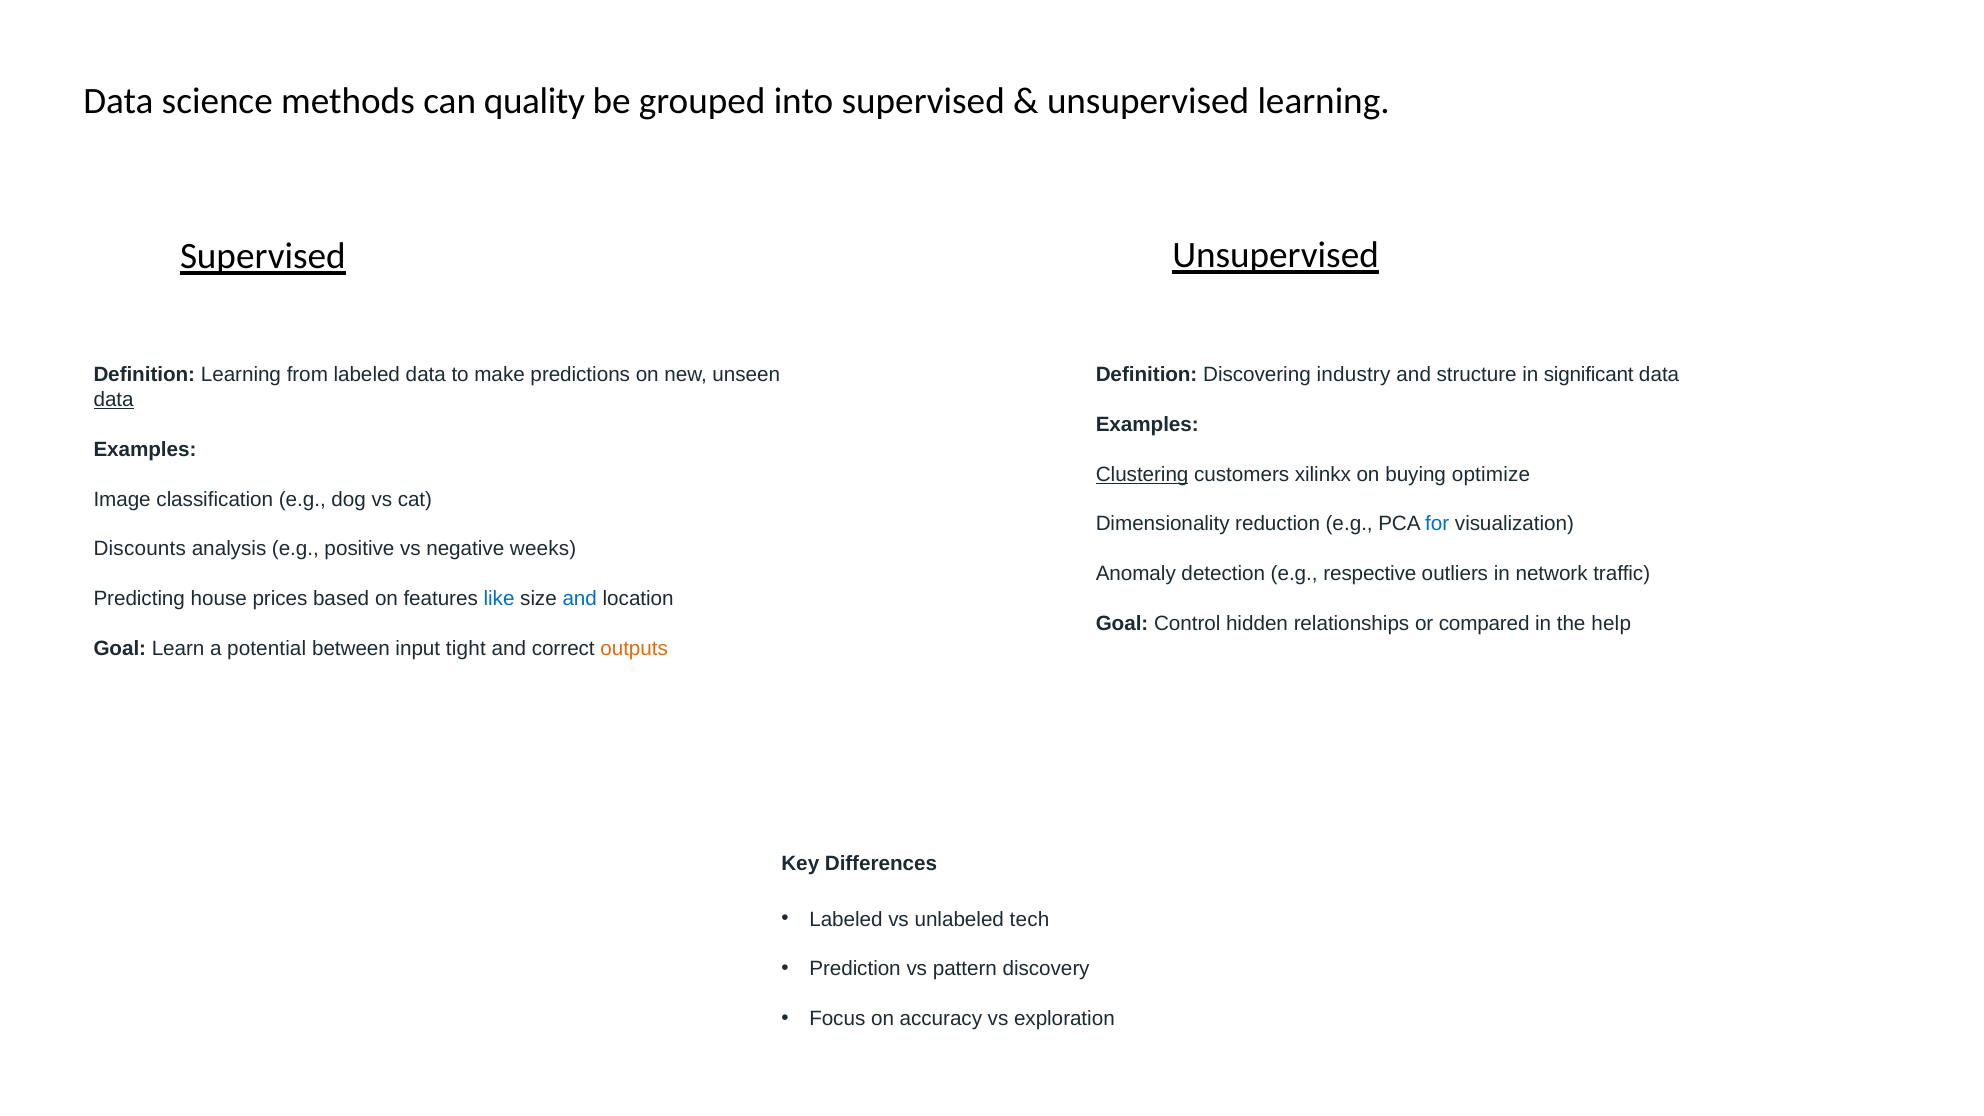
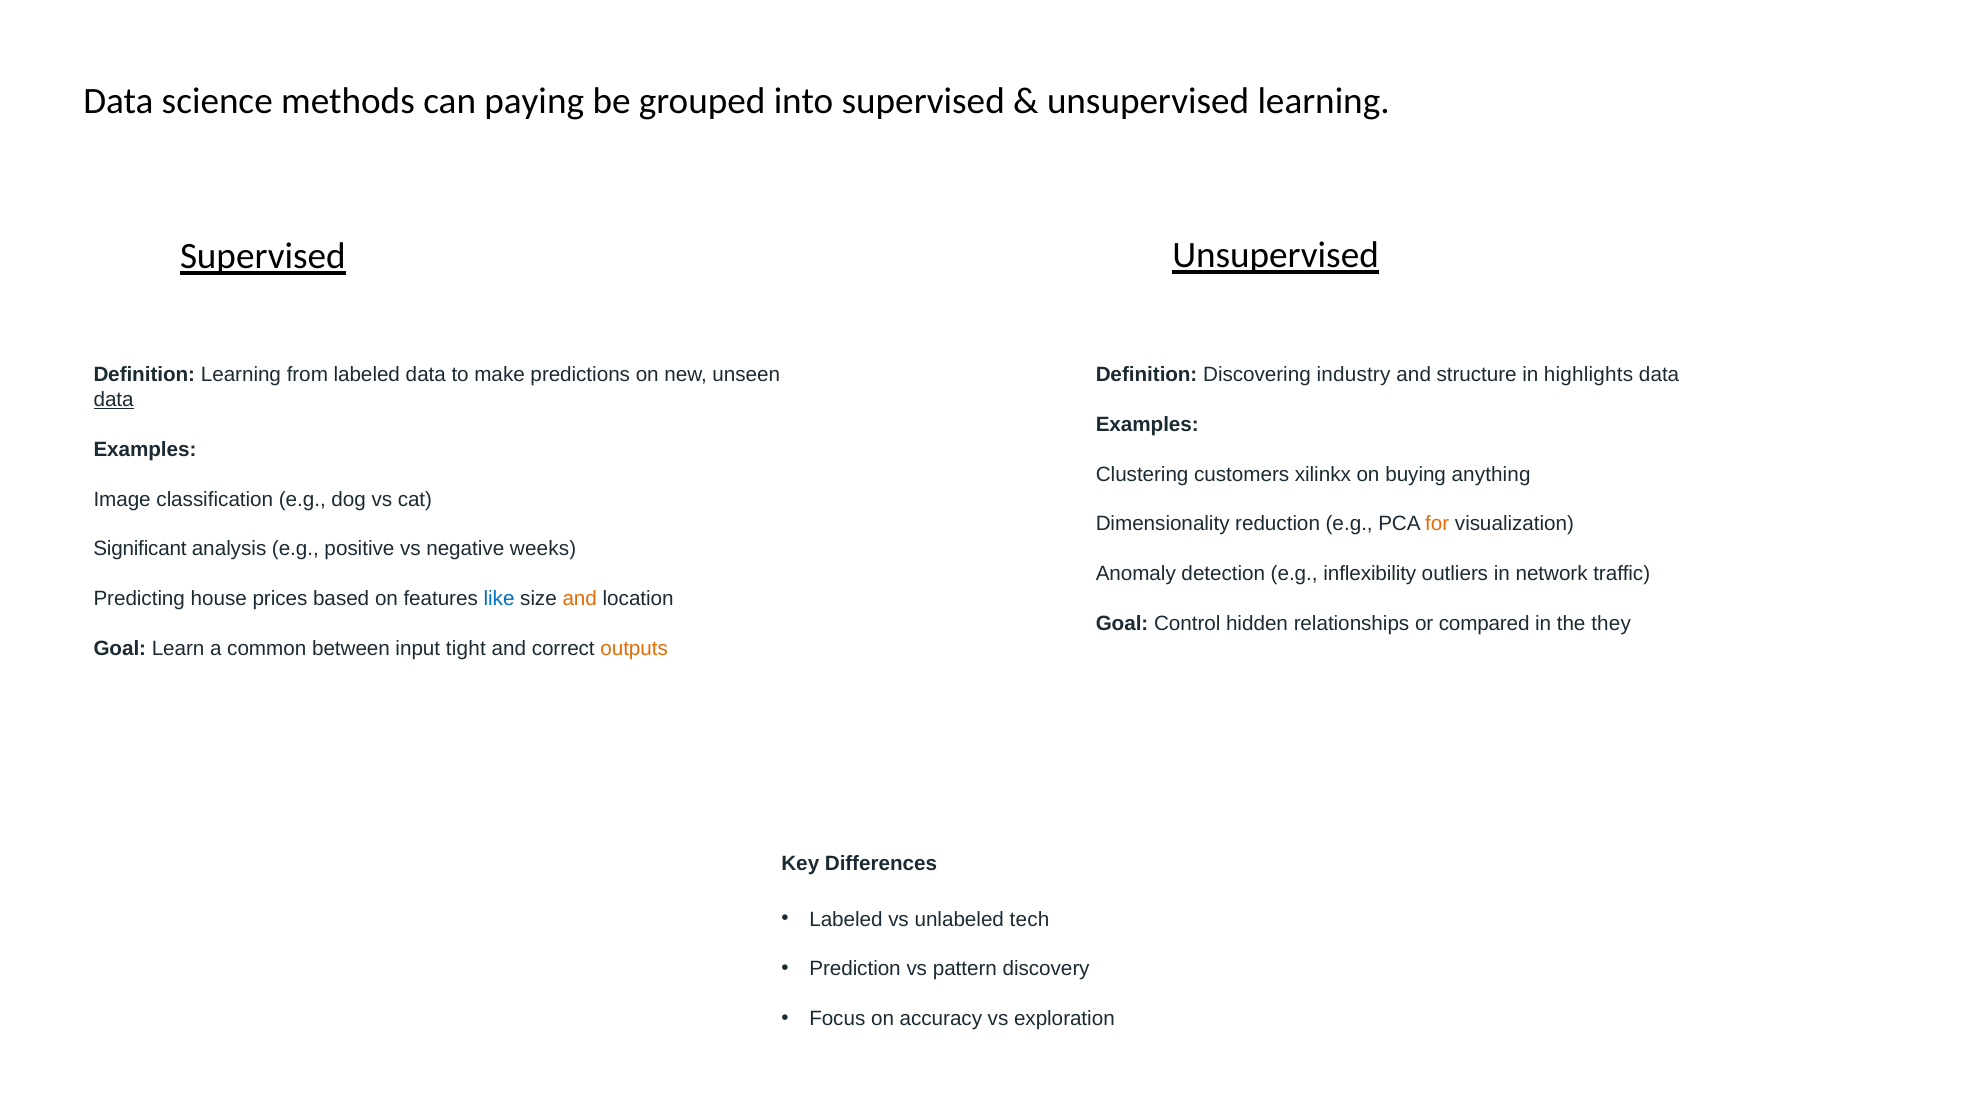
quality: quality -> paying
significant: significant -> highlights
Clustering underline: present -> none
optimize: optimize -> anything
for colour: blue -> orange
Discounts: Discounts -> Significant
respective: respective -> inflexibility
and at (580, 599) colour: blue -> orange
help: help -> they
potential: potential -> common
